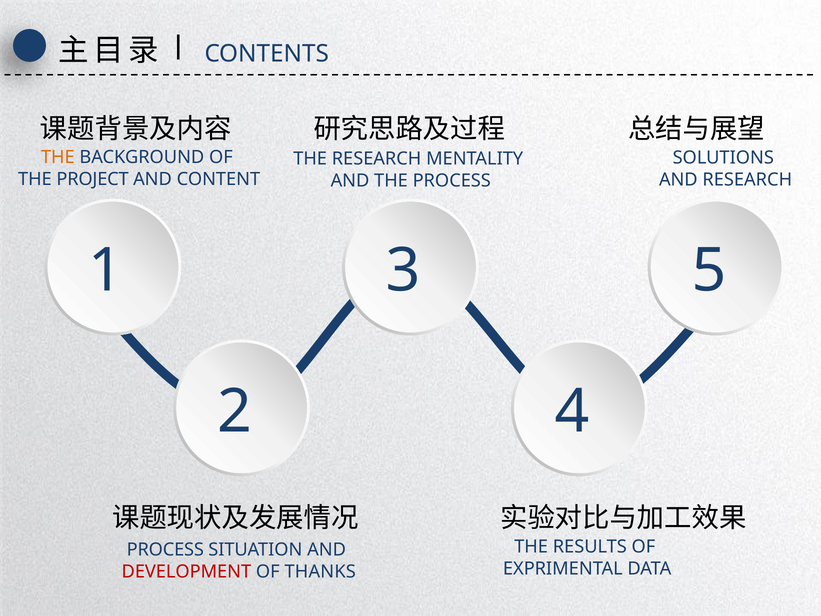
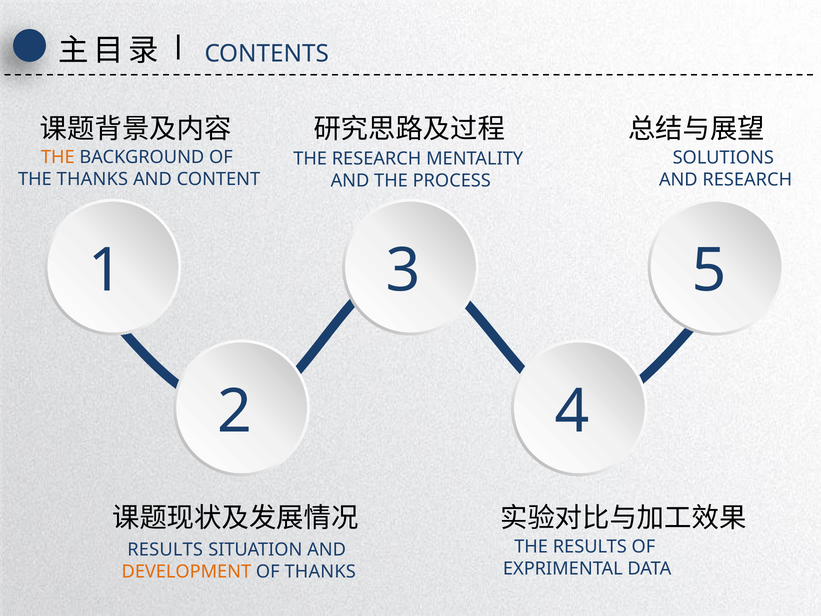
THE PROJECT: PROJECT -> THANKS
PROCESS at (165, 550): PROCESS -> RESULTS
DEVELOPMENT colour: red -> orange
